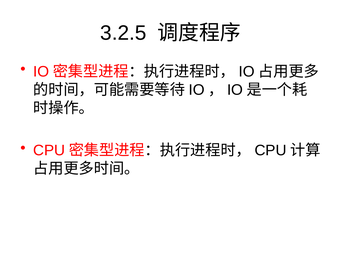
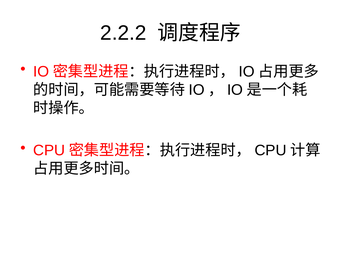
3.2.5: 3.2.5 -> 2.2.2
